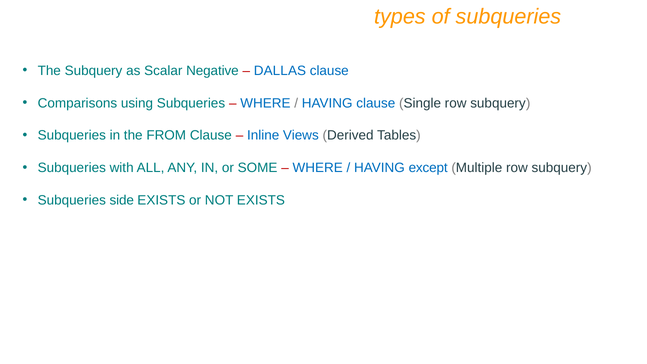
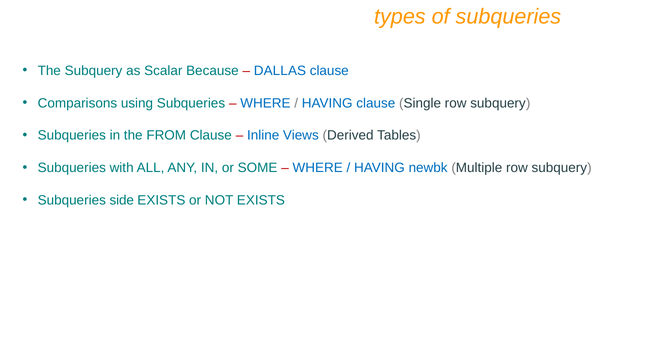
Negative: Negative -> Because
except: except -> newbk
